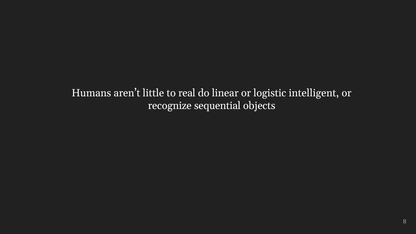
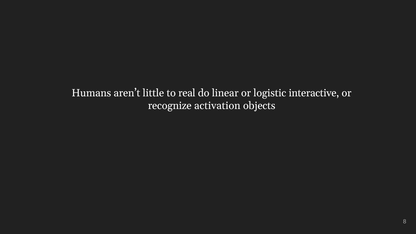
intelligent: intelligent -> interactive
sequential: sequential -> activation
